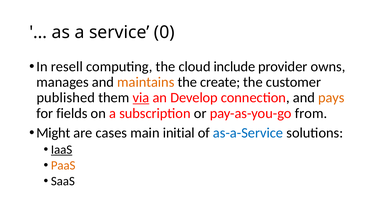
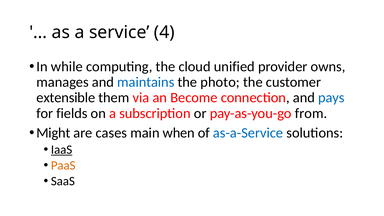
0: 0 -> 4
resell: resell -> while
include: include -> unified
maintains colour: orange -> blue
create: create -> photo
published: published -> extensible
via underline: present -> none
Develop: Develop -> Become
pays colour: orange -> blue
initial: initial -> when
